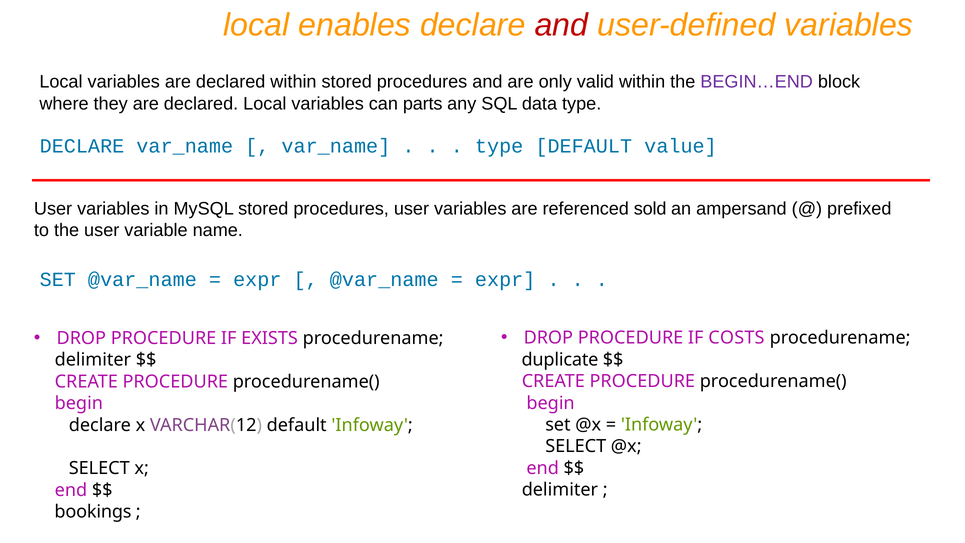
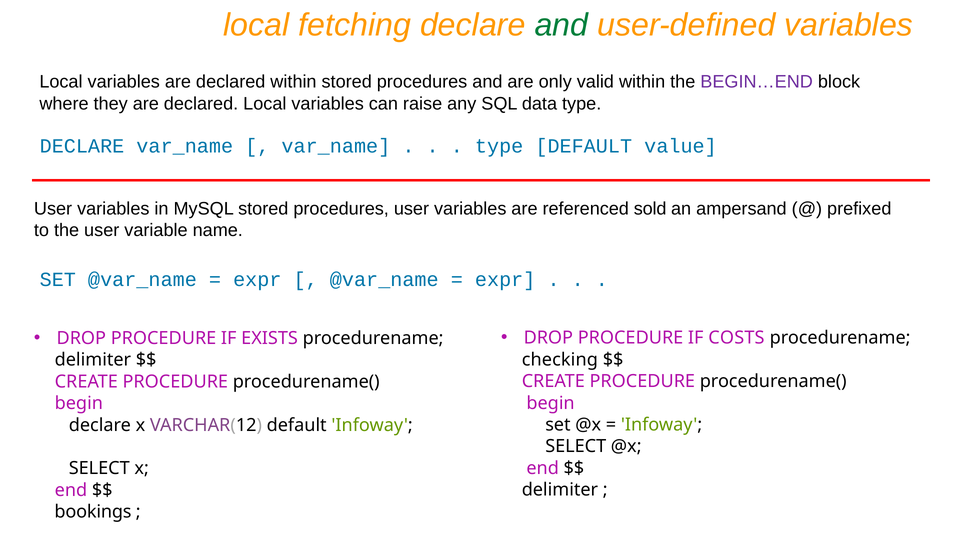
enables: enables -> fetching
and at (561, 25) colour: red -> green
parts: parts -> raise
duplicate: duplicate -> checking
